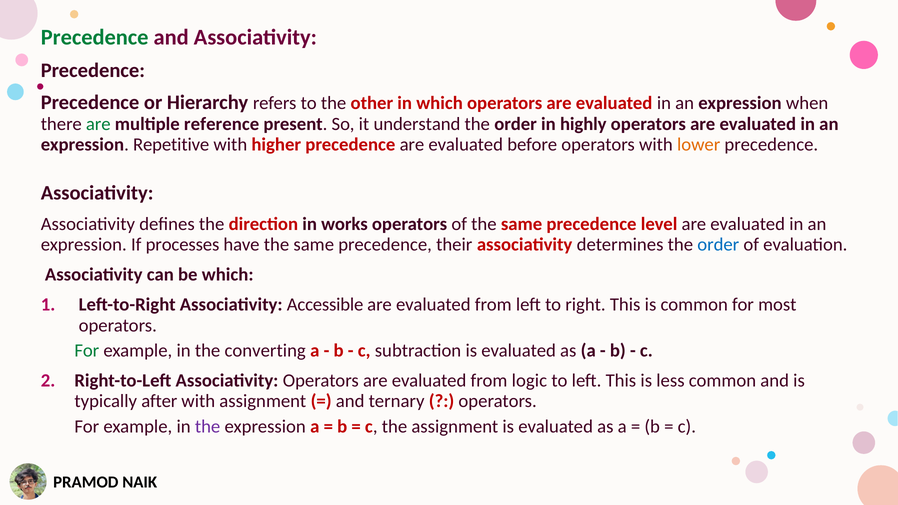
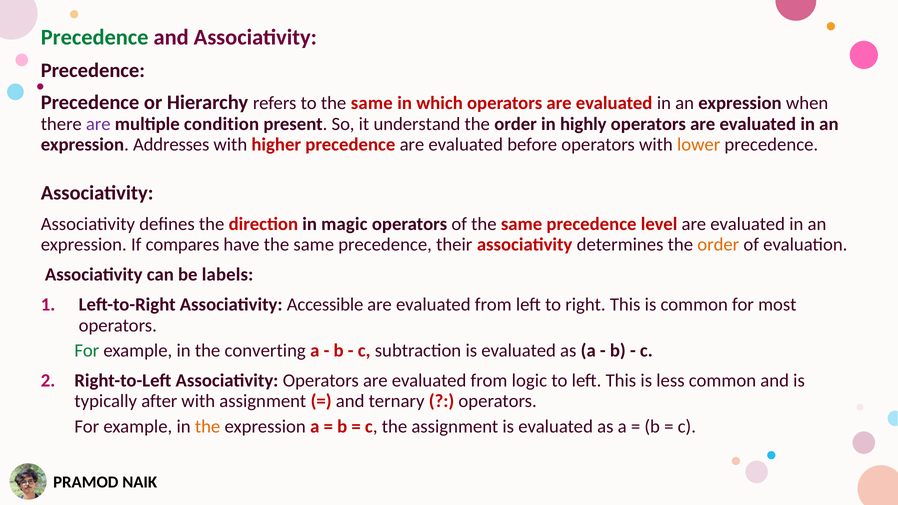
to the other: other -> same
are at (98, 124) colour: green -> purple
reference: reference -> condition
Repetitive: Repetitive -> Addresses
works: works -> magic
processes: processes -> compares
order at (718, 245) colour: blue -> orange
be which: which -> labels
the at (208, 427) colour: purple -> orange
